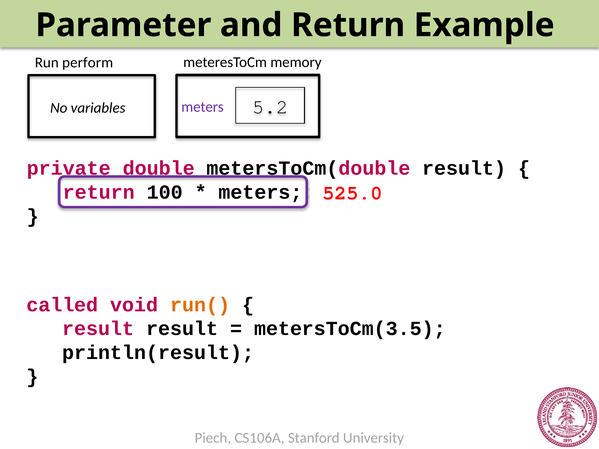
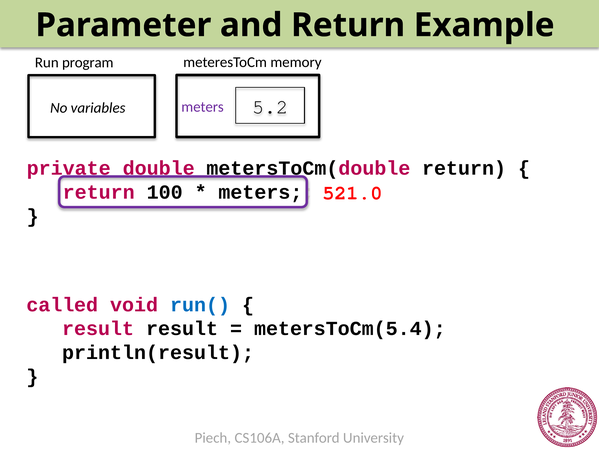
perform: perform -> program
result at (464, 168): result -> return
525.0: 525.0 -> 521.0
run( colour: orange -> blue
metersToCm(3.5: metersToCm(3.5 -> metersToCm(5.4
